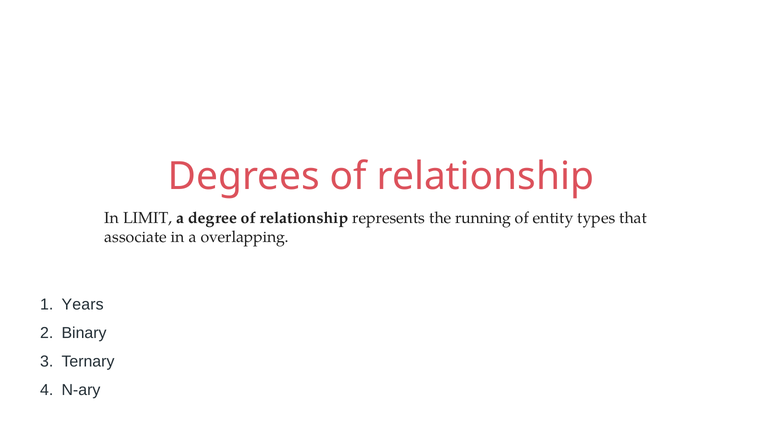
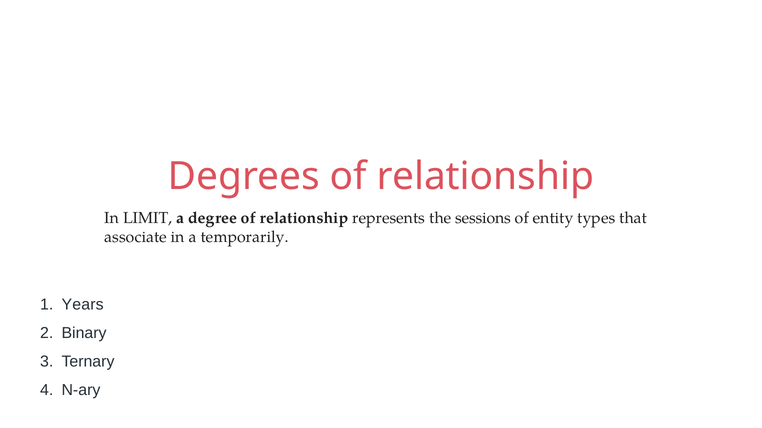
running: running -> sessions
overlapping: overlapping -> temporarily
